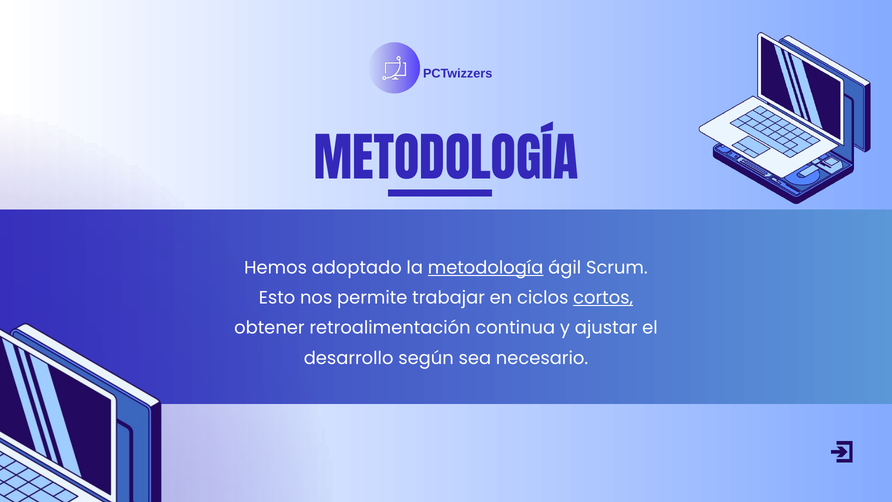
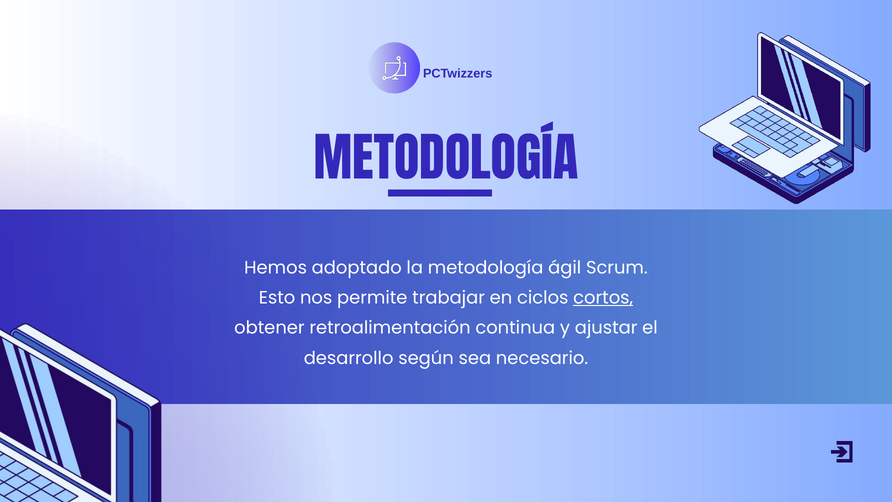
metodología at (486, 268) underline: present -> none
